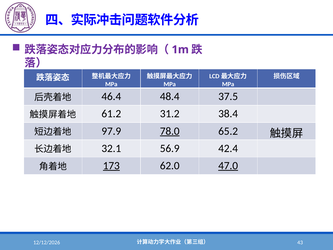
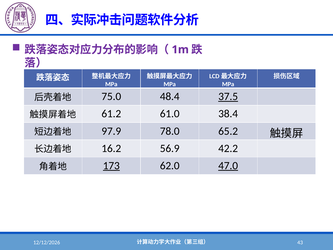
46.4: 46.4 -> 75.0
37.5 underline: none -> present
31.2: 31.2 -> 61.0
78.0 underline: present -> none
32.1: 32.1 -> 16.2
42.4: 42.4 -> 42.2
